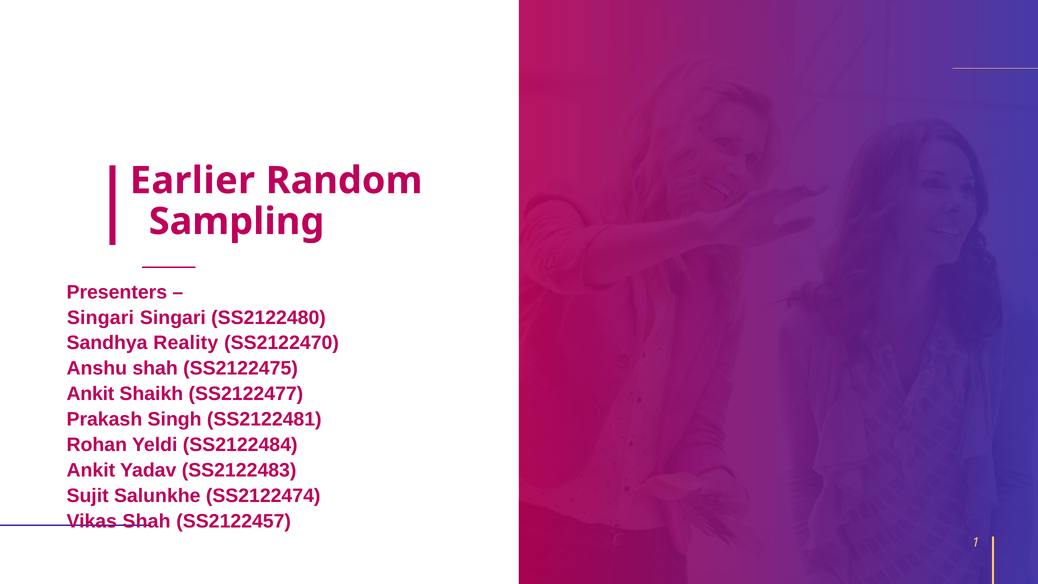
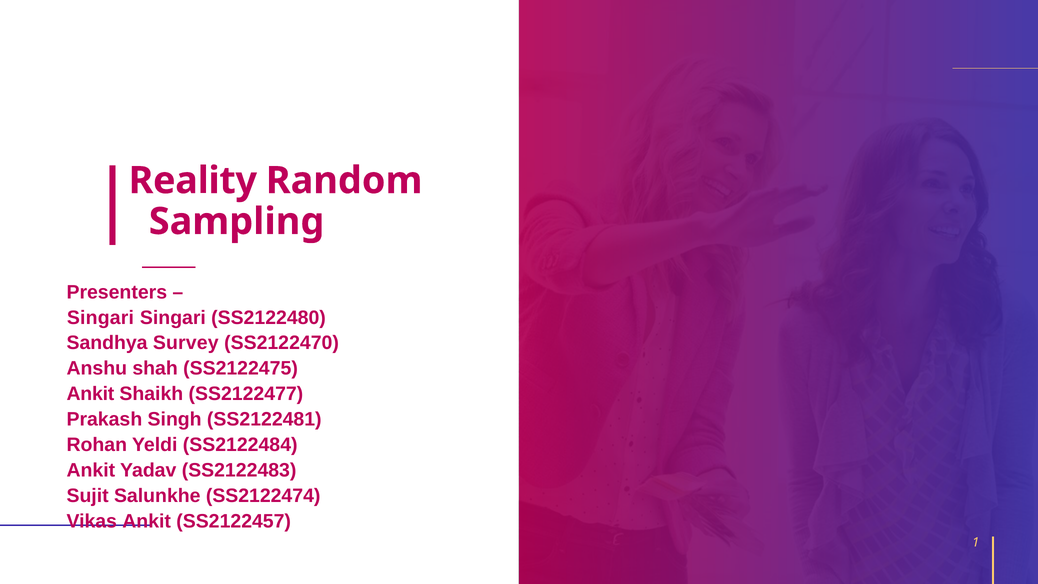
Earlier: Earlier -> Reality
Reality: Reality -> Survey
Vikas Shah: Shah -> Ankit
